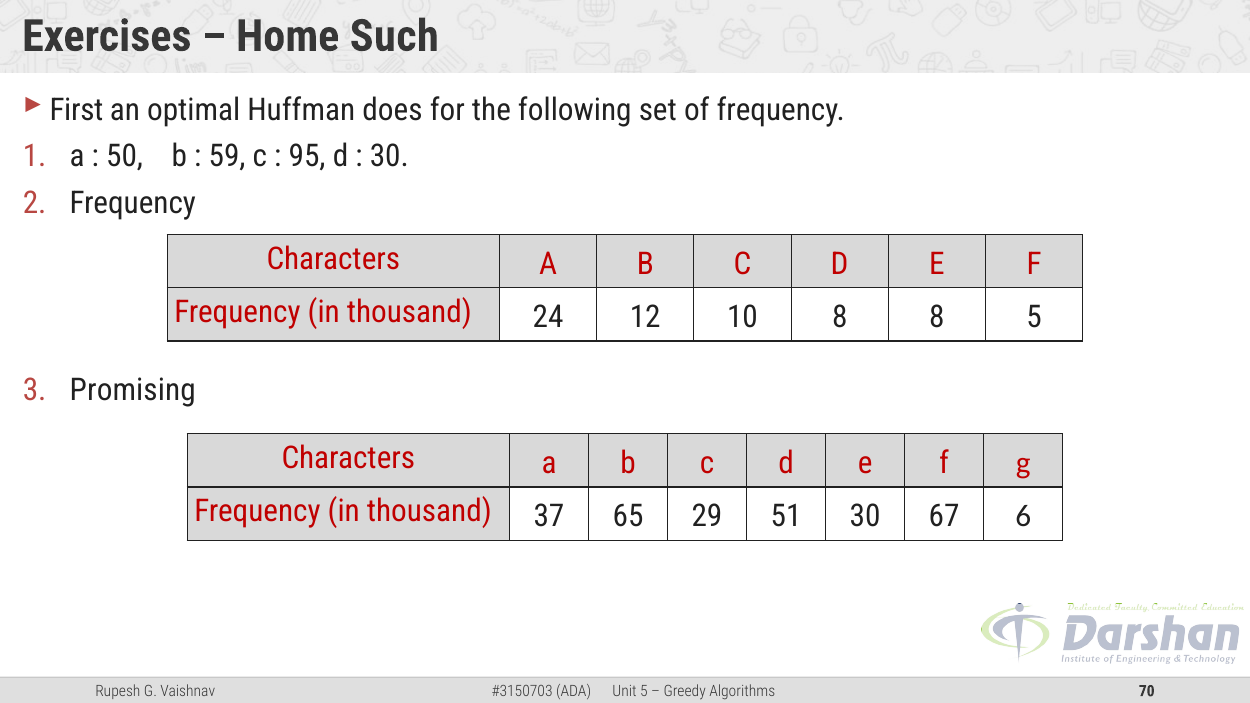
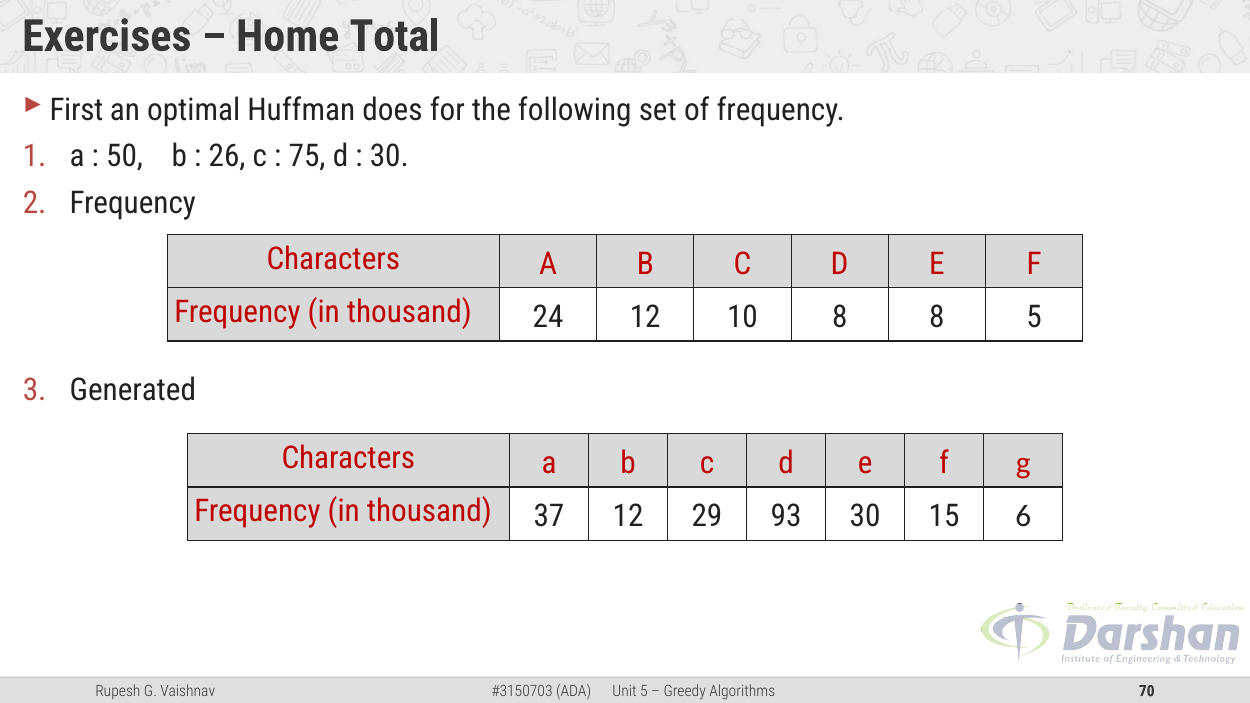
Such: Such -> Total
59: 59 -> 26
95: 95 -> 75
Promising: Promising -> Generated
37 65: 65 -> 12
51: 51 -> 93
67: 67 -> 15
